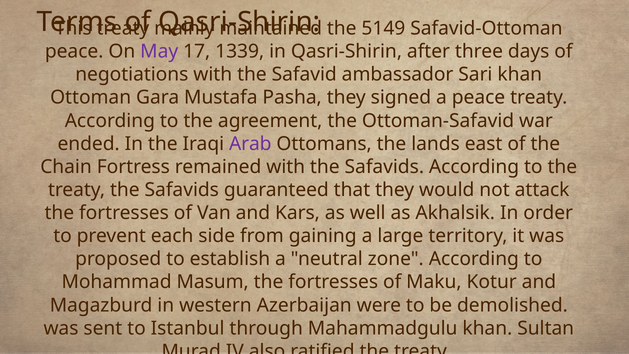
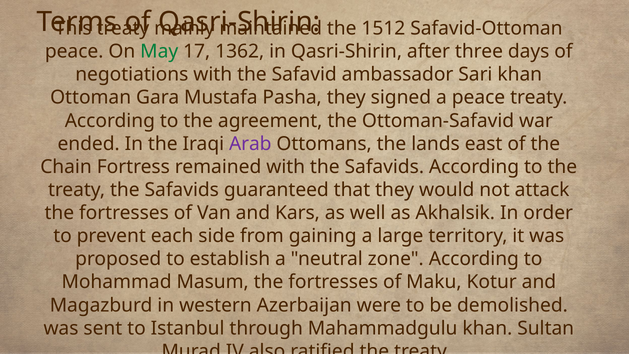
5149: 5149 -> 1512
May colour: purple -> green
1339: 1339 -> 1362
